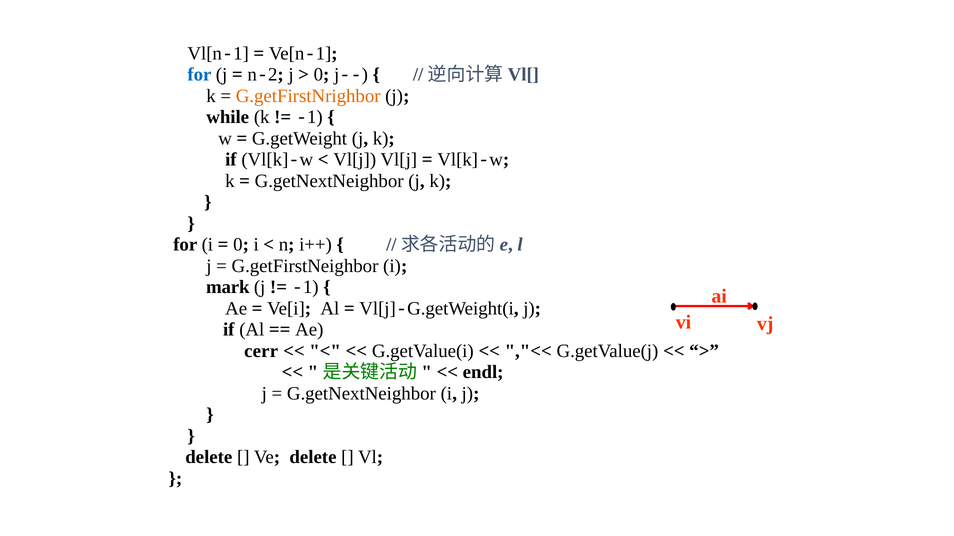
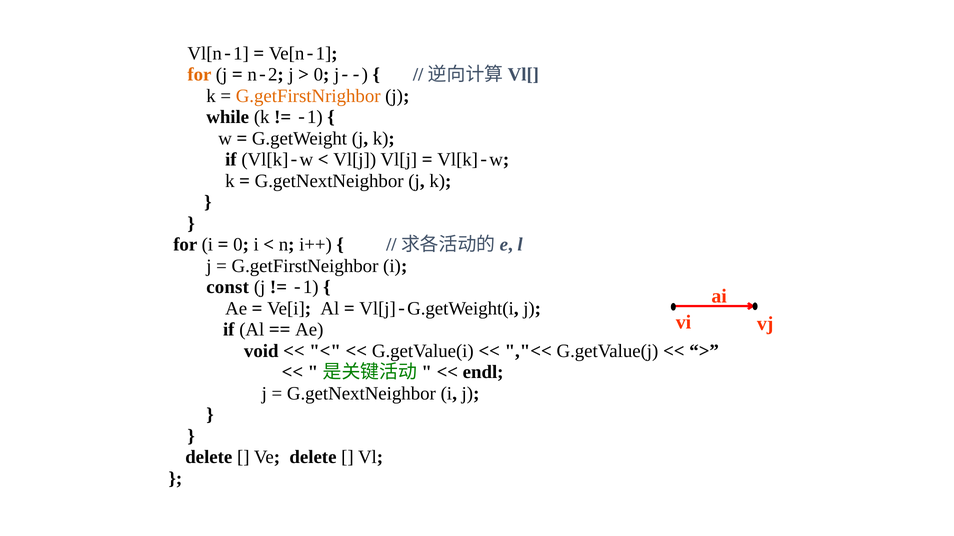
for at (199, 75) colour: blue -> orange
mark: mark -> const
cerr: cerr -> void
